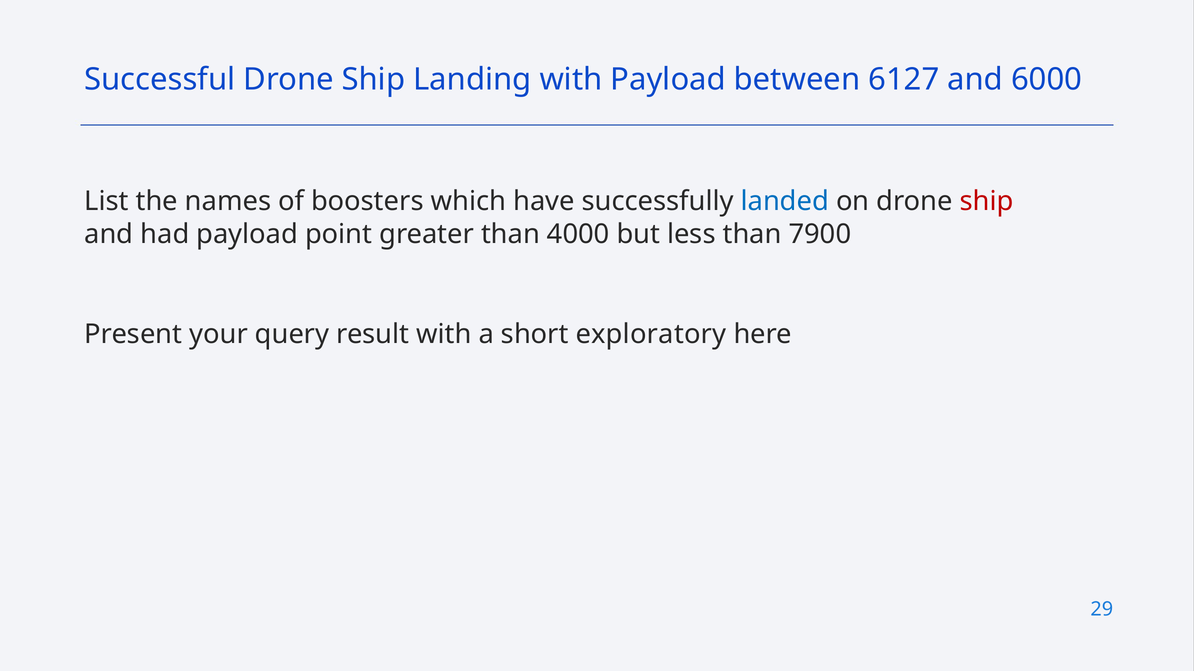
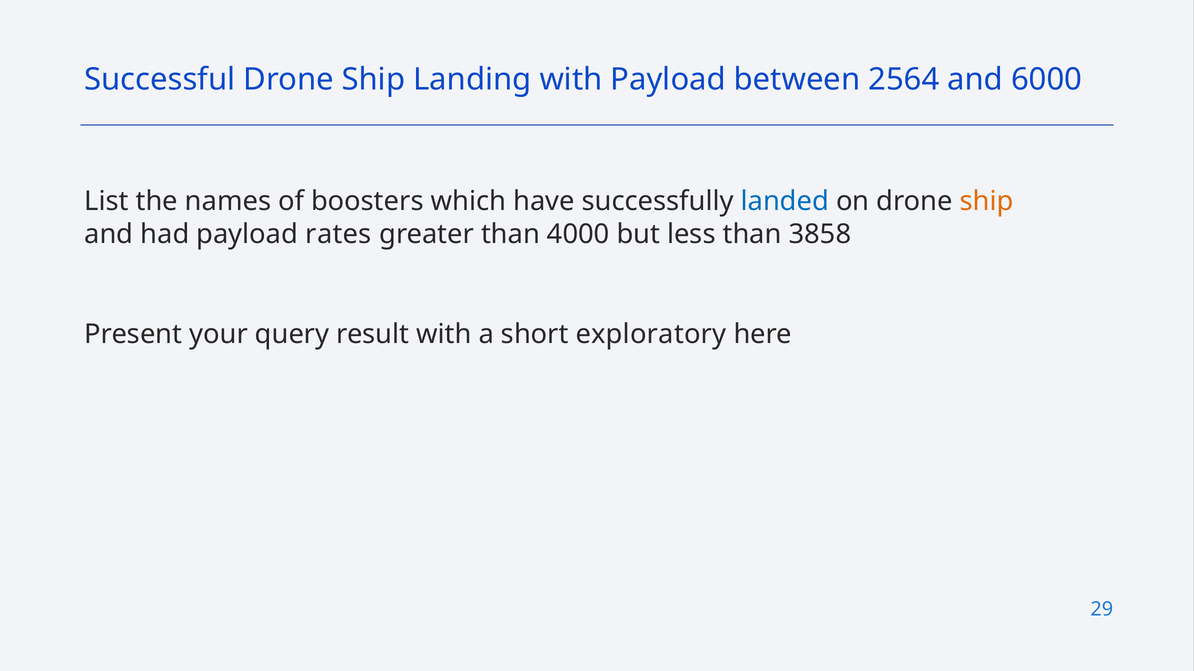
6127: 6127 -> 2564
ship at (987, 202) colour: red -> orange
point: point -> rates
7900: 7900 -> 3858
